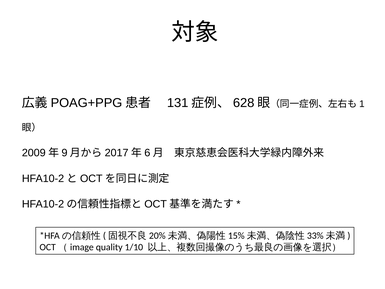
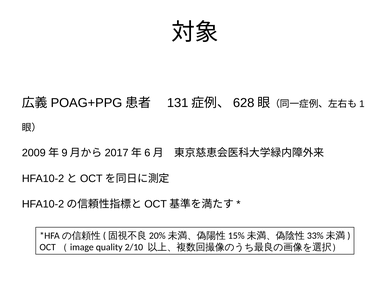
1/10: 1/10 -> 2/10
